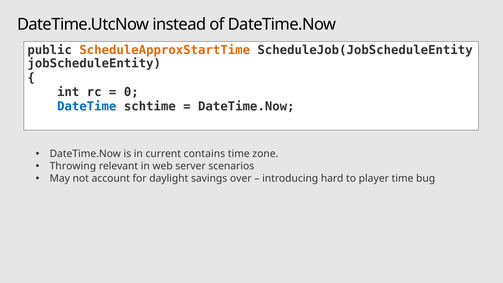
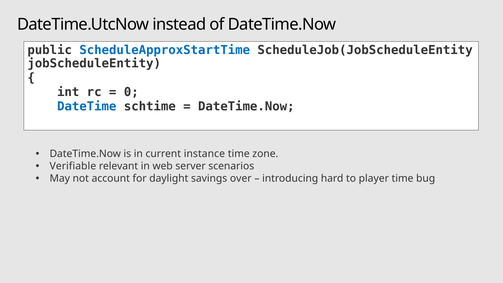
ScheduleApproxStartTime colour: orange -> blue
contains: contains -> instance
Throwing: Throwing -> Verifiable
